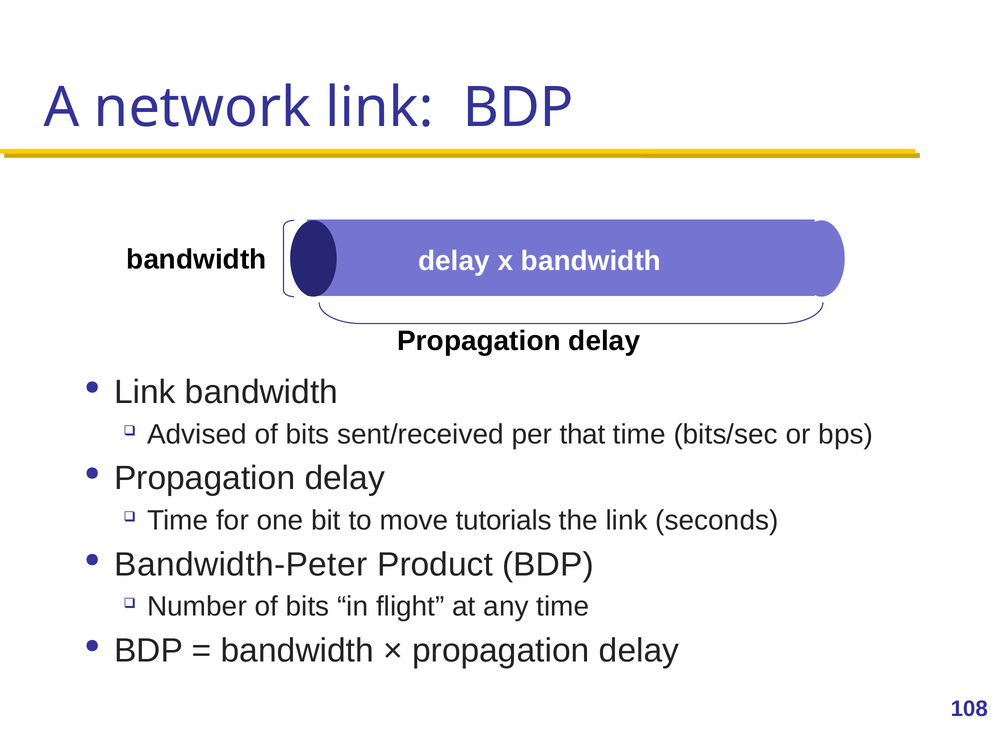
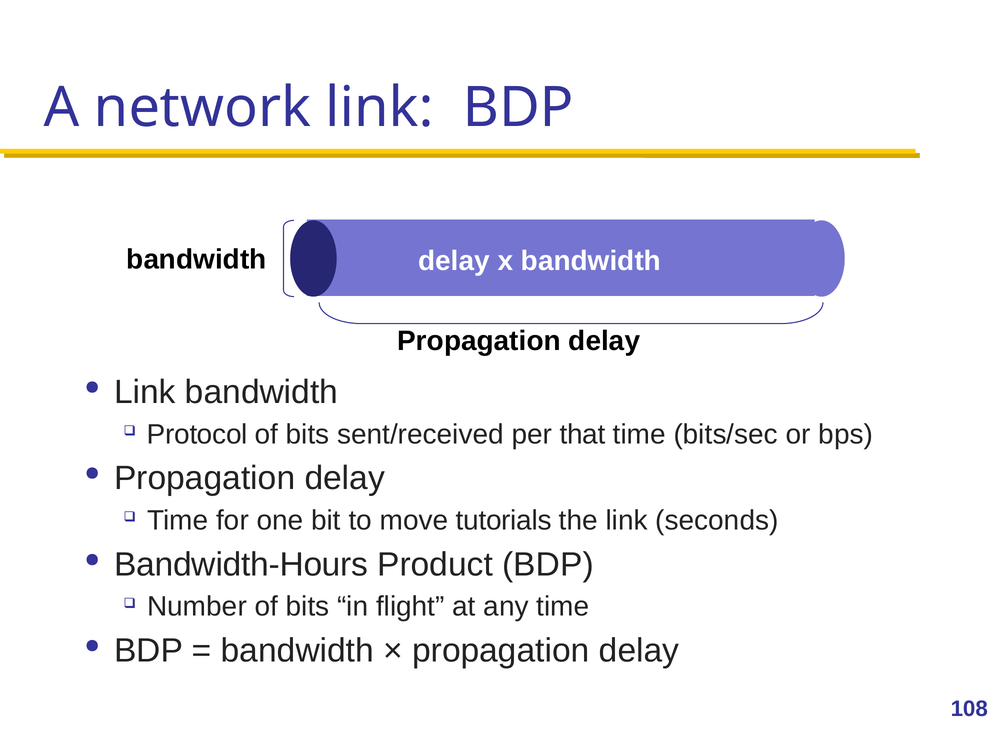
Advised: Advised -> Protocol
Bandwidth-Peter: Bandwidth-Peter -> Bandwidth-Hours
